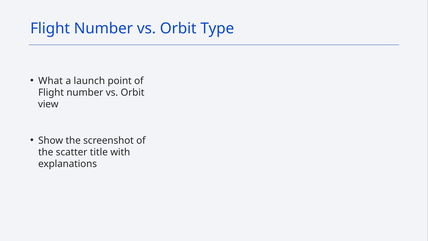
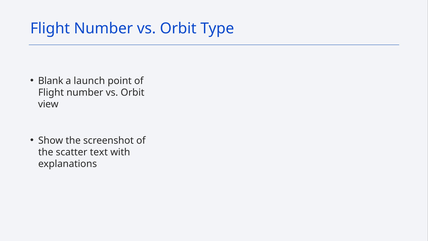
What: What -> Blank
title: title -> text
